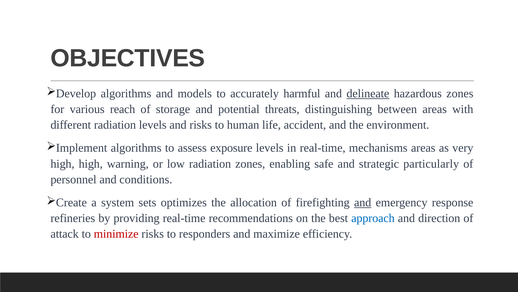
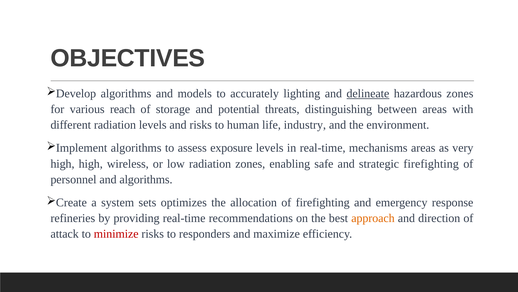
harmful: harmful -> lighting
accident: accident -> industry
warning: warning -> wireless
strategic particularly: particularly -> firefighting
and conditions: conditions -> algorithms
and at (363, 202) underline: present -> none
approach colour: blue -> orange
